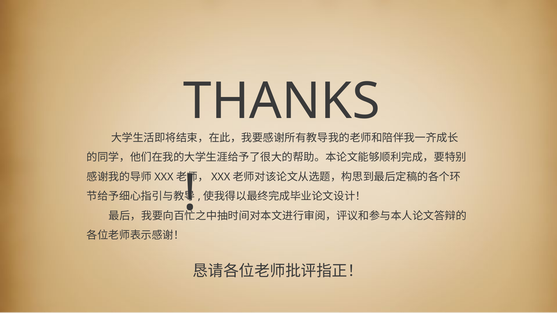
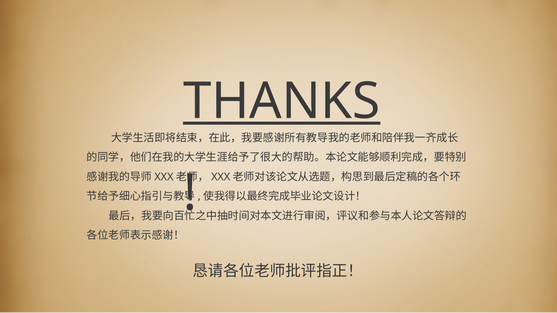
THANKS underline: none -> present
